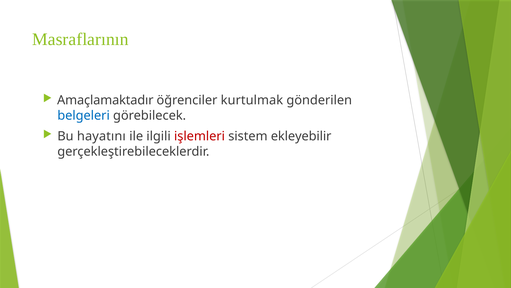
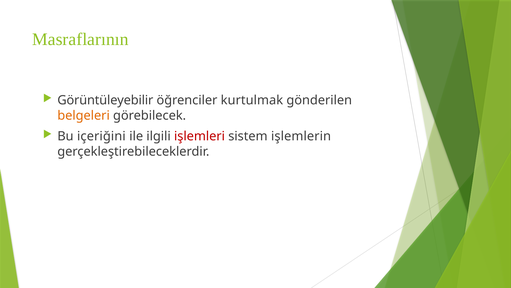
Amaçlamaktadır: Amaçlamaktadır -> Görüntüleyebilir
belgeleri colour: blue -> orange
hayatını: hayatını -> içeriğini
ekleyebilir: ekleyebilir -> işlemlerin
